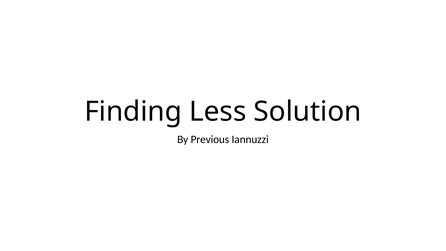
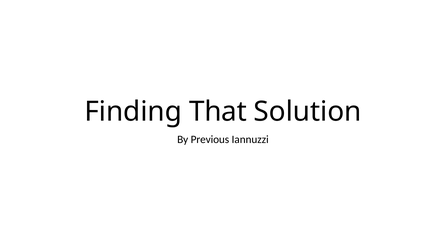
Less: Less -> That
